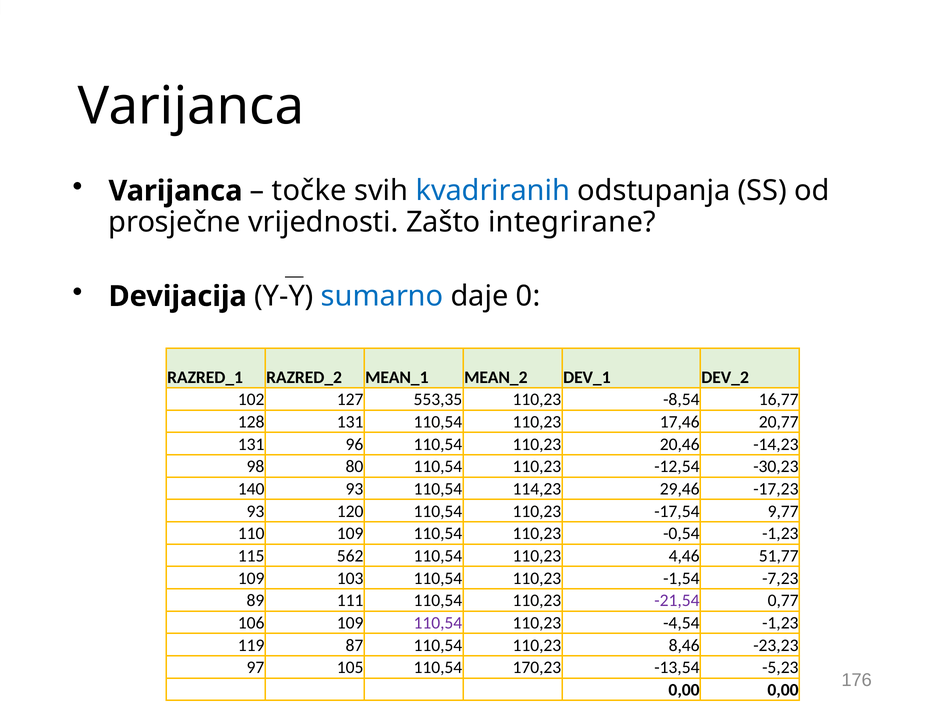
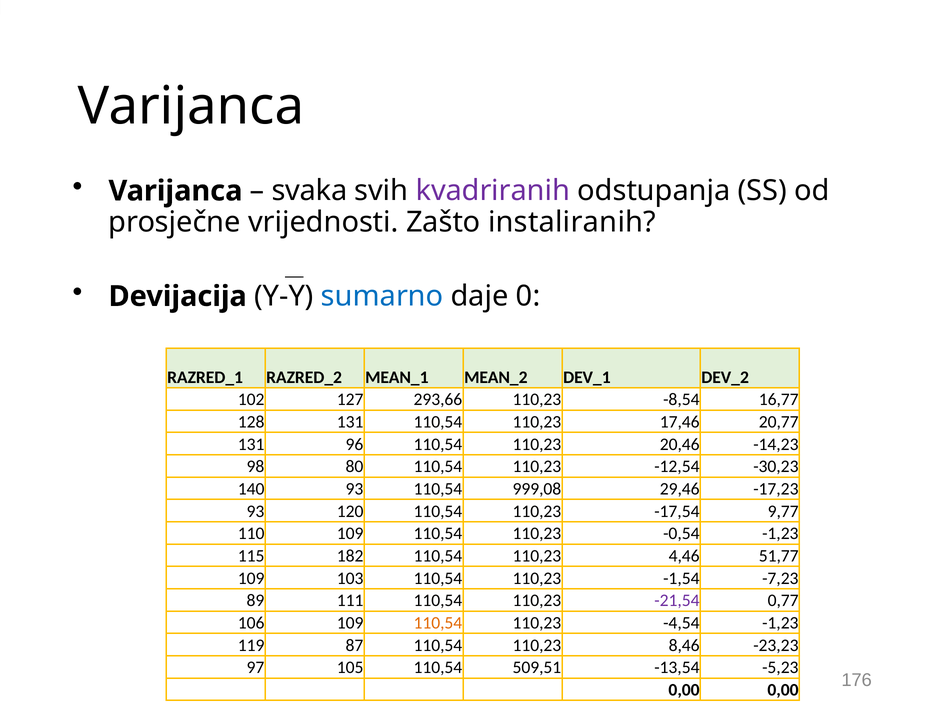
točke: točke -> svaka
kvadriranih colour: blue -> purple
integrirane: integrirane -> instaliranih
553,35: 553,35 -> 293,66
114,23: 114,23 -> 999,08
562: 562 -> 182
110,54 at (438, 623) colour: purple -> orange
170,23: 170,23 -> 509,51
